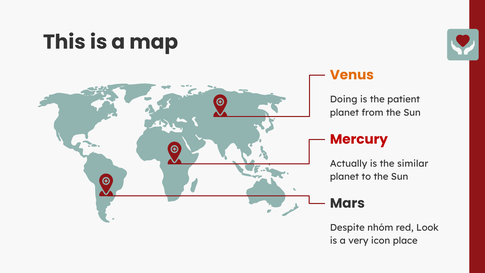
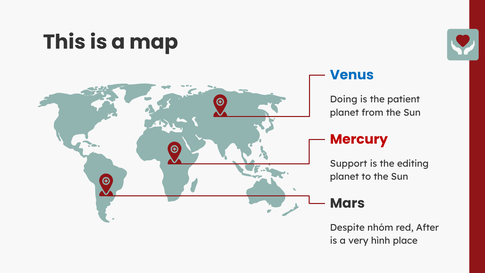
Venus colour: orange -> blue
Actually: Actually -> Support
similar: similar -> editing
Look: Look -> After
icon: icon -> hình
